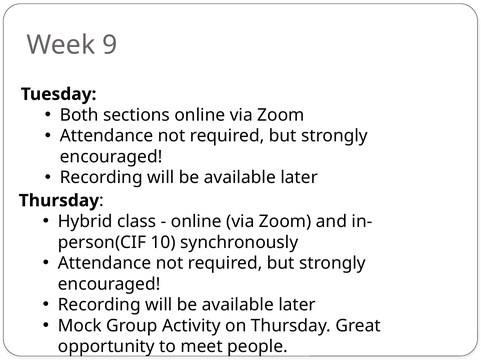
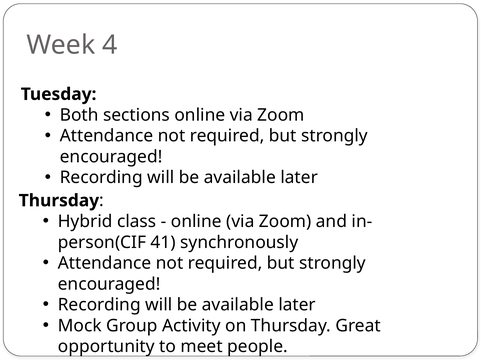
9: 9 -> 4
10: 10 -> 41
